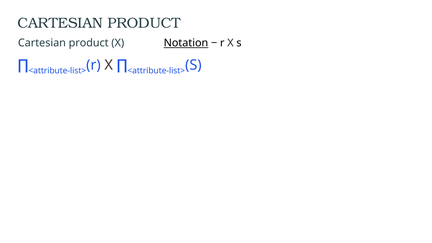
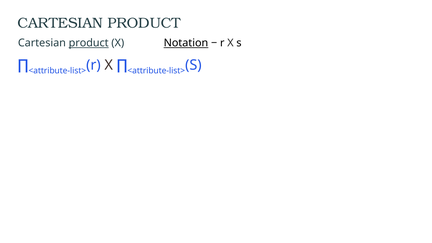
product at (89, 43) underline: none -> present
